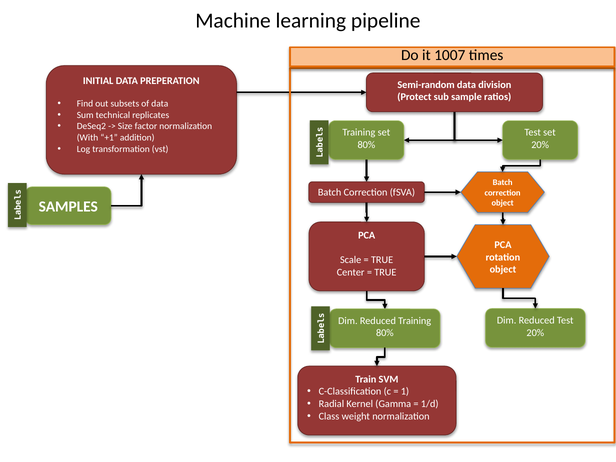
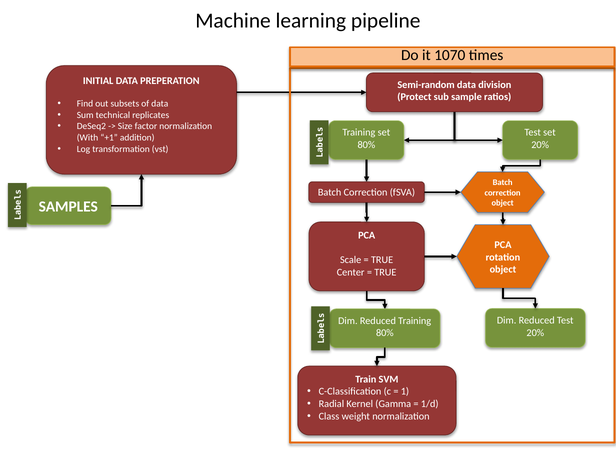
1007: 1007 -> 1070
